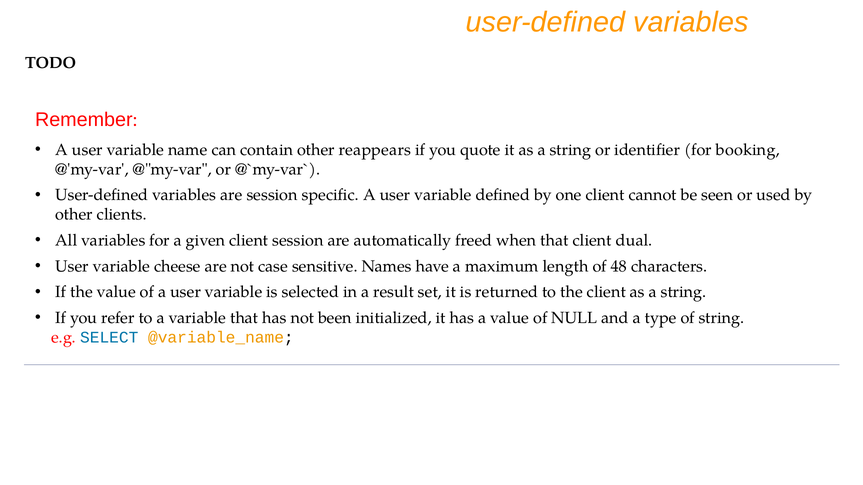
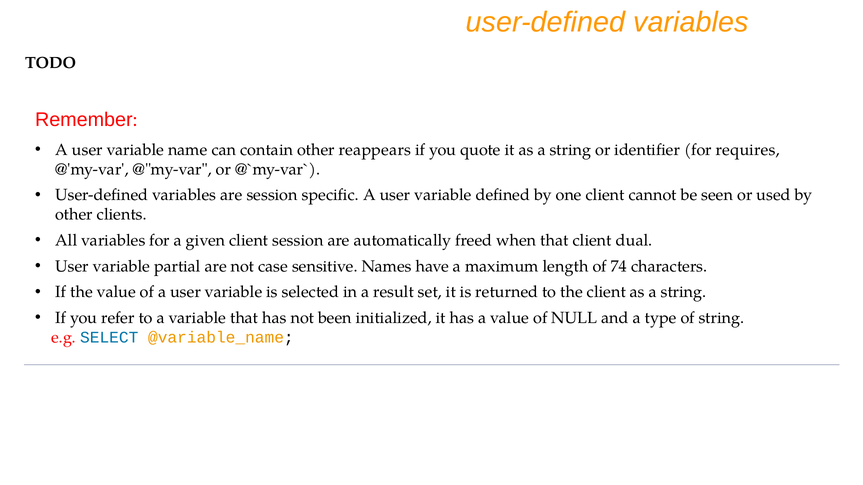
booking: booking -> requires
cheese: cheese -> partial
48: 48 -> 74
